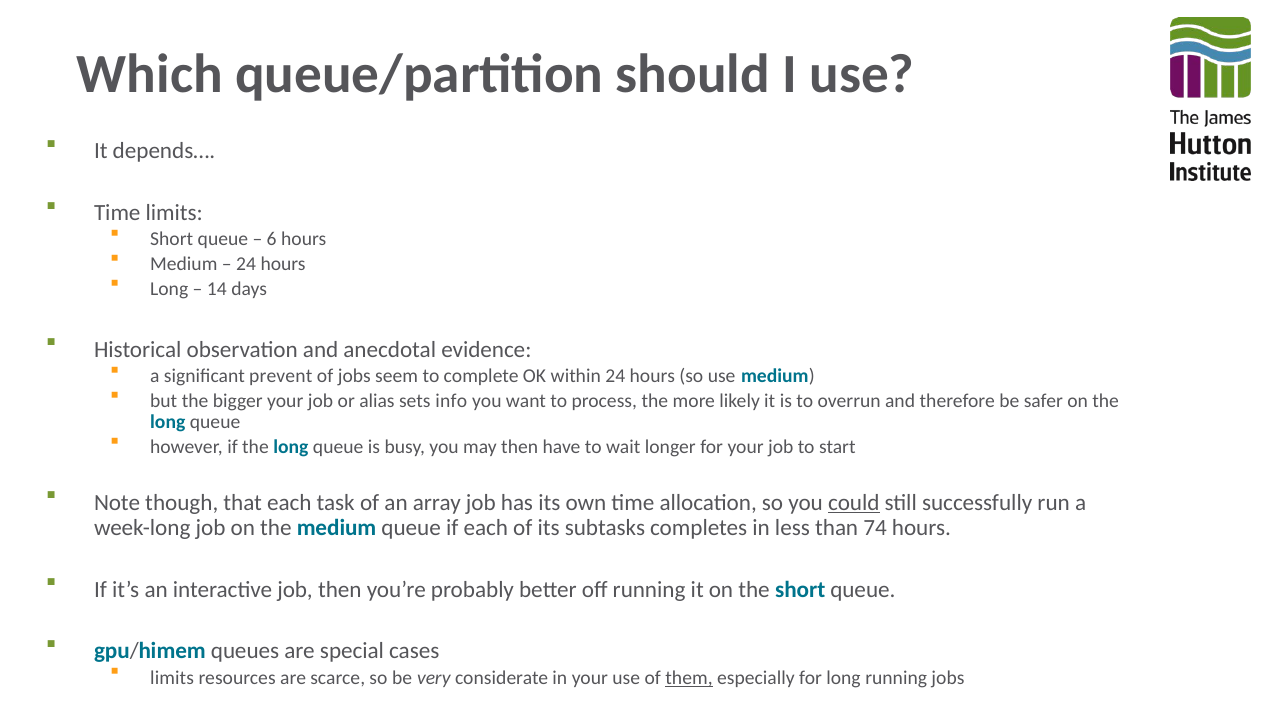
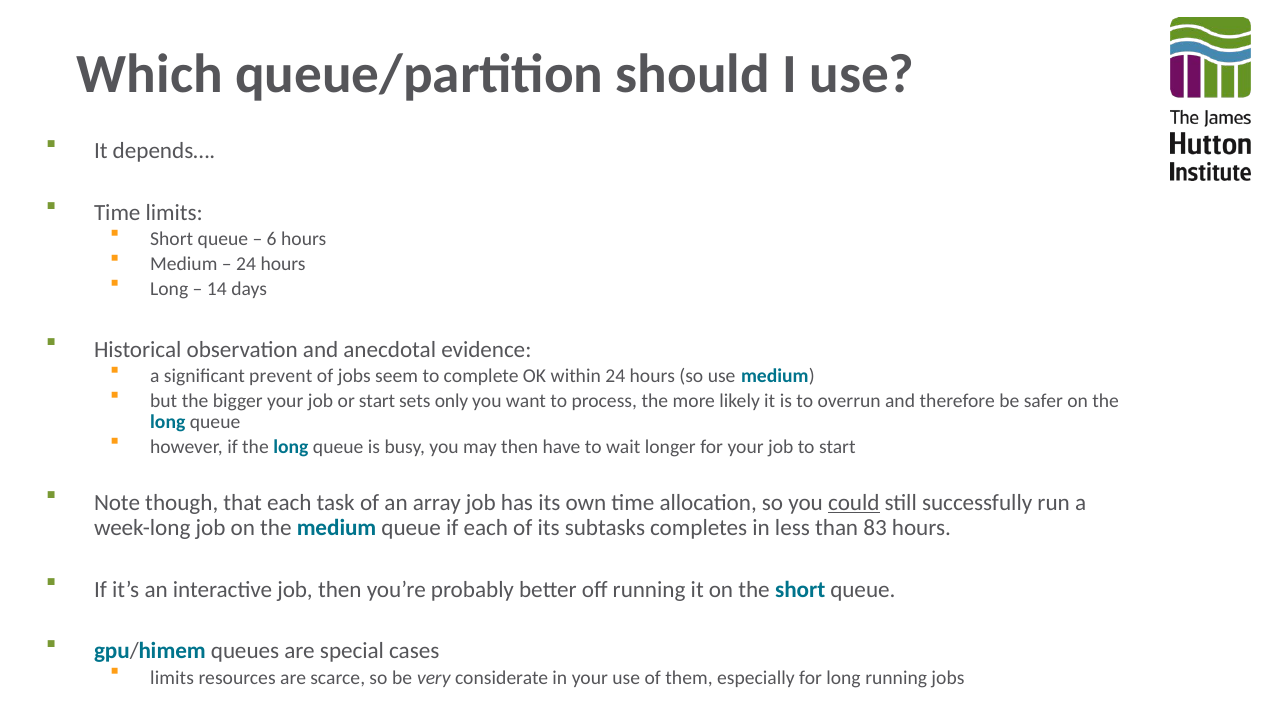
or alias: alias -> start
info: info -> only
74: 74 -> 83
them underline: present -> none
